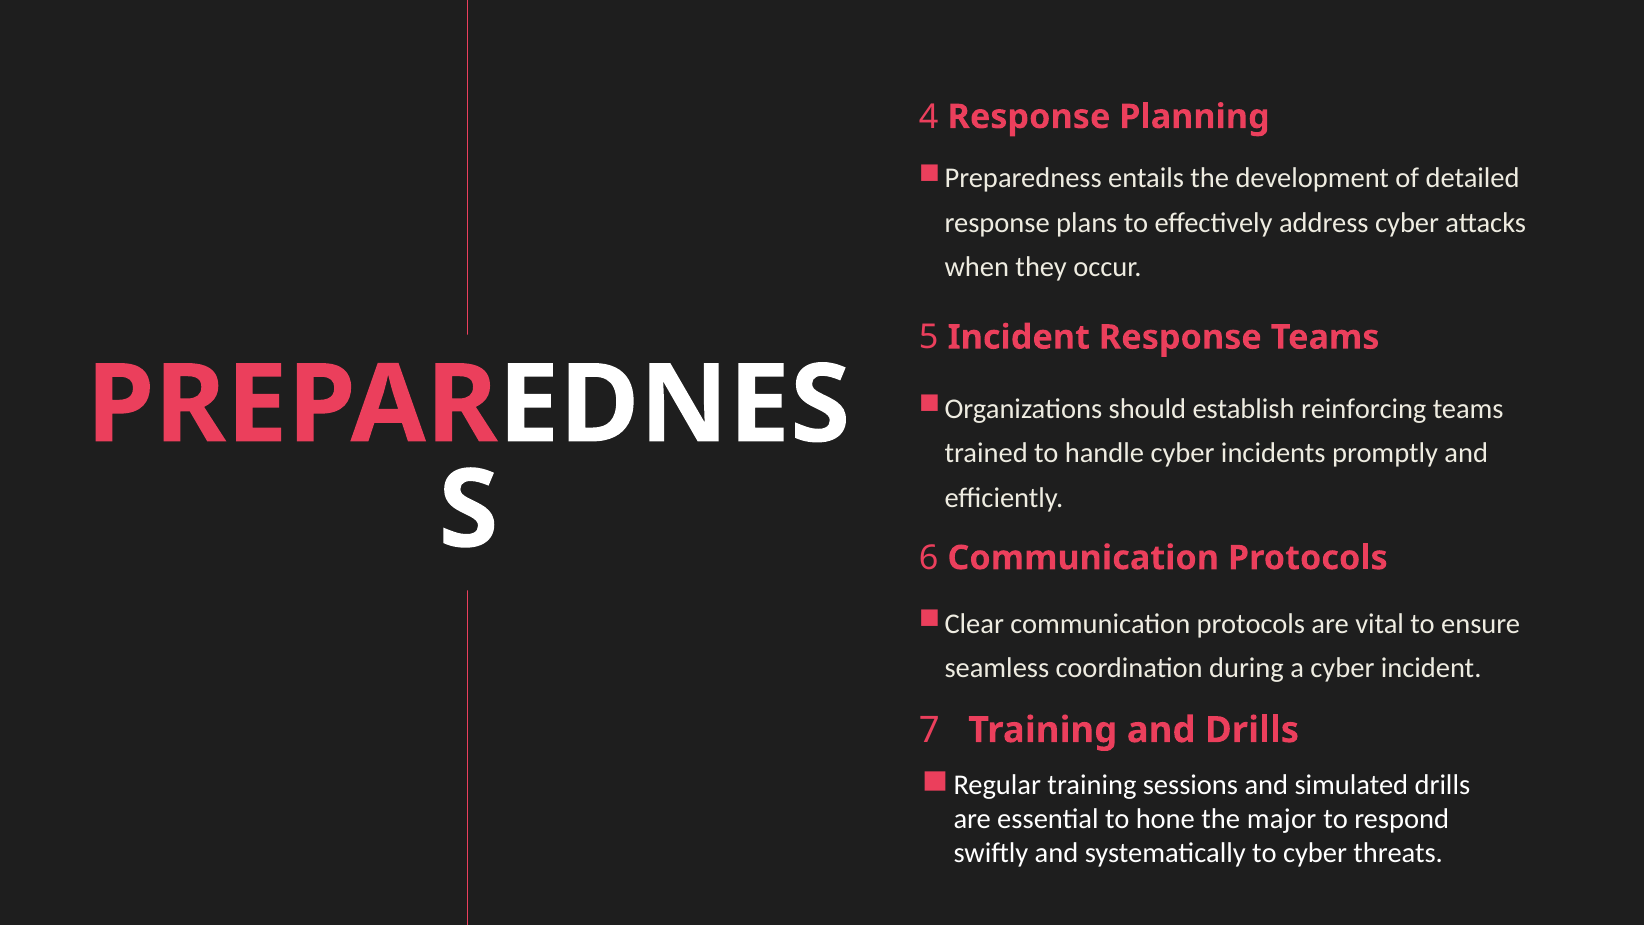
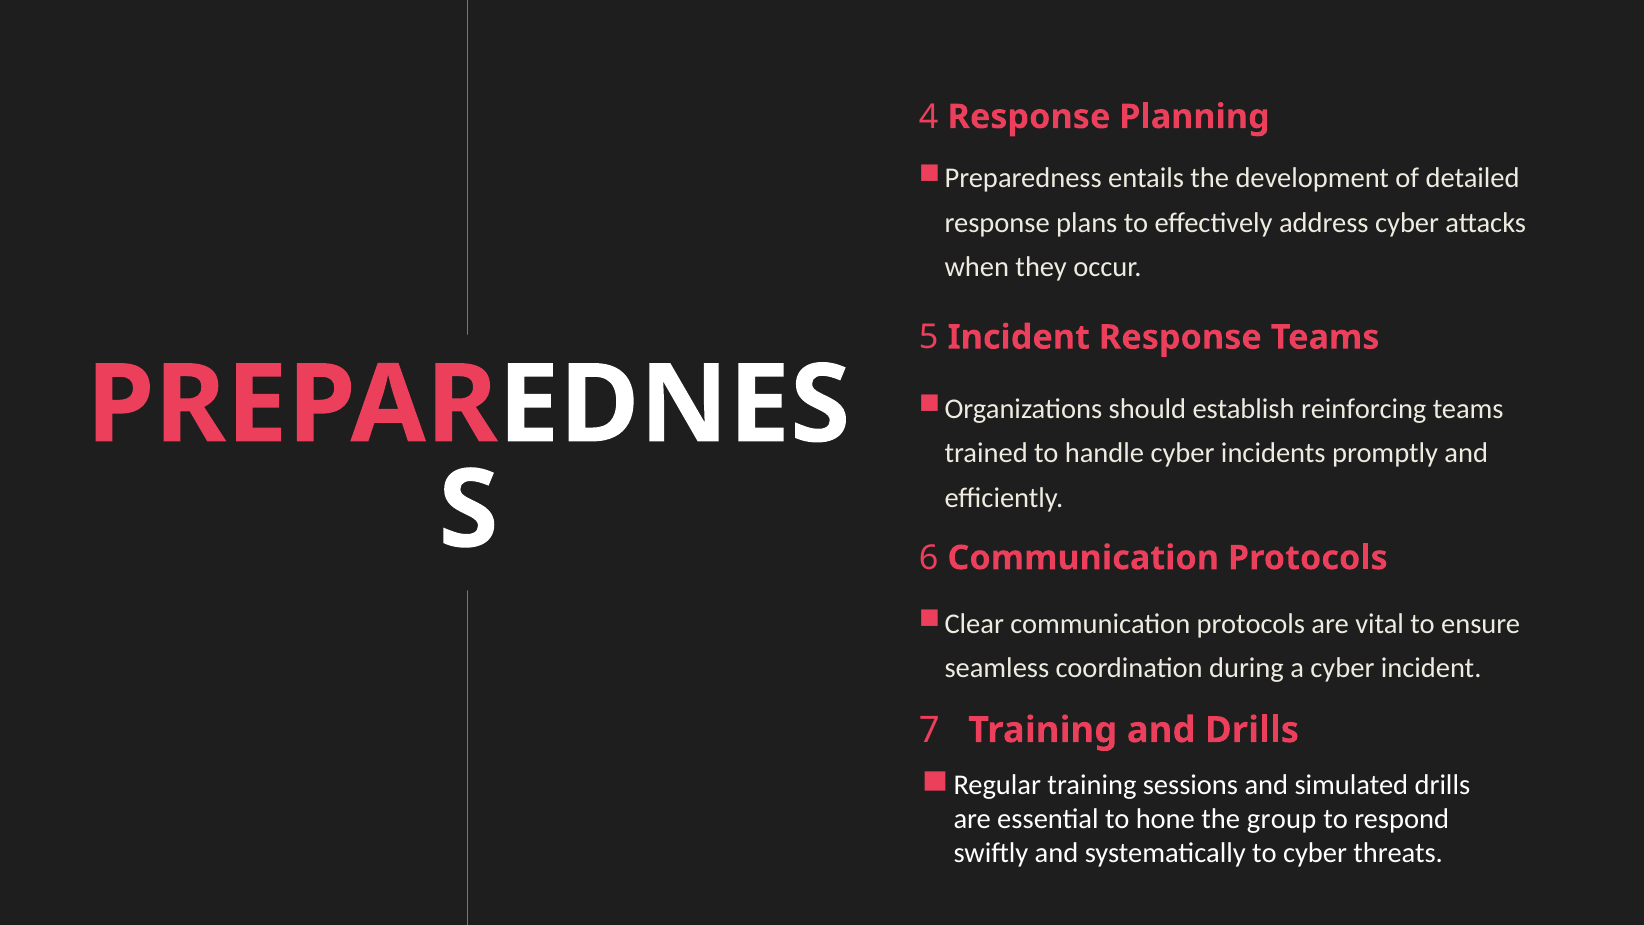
major: major -> group
